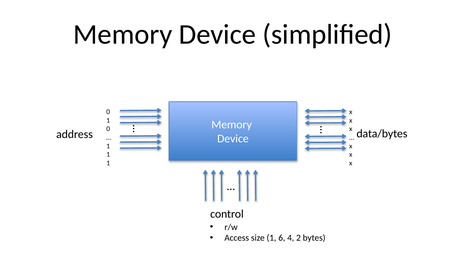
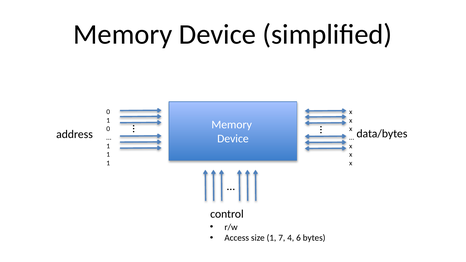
6: 6 -> 7
2: 2 -> 6
